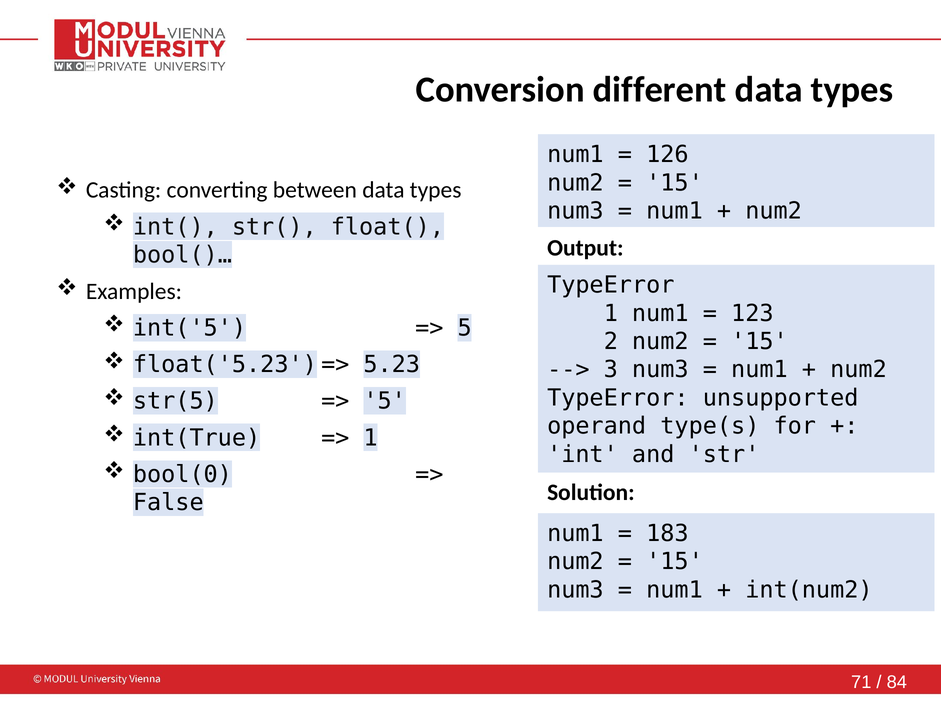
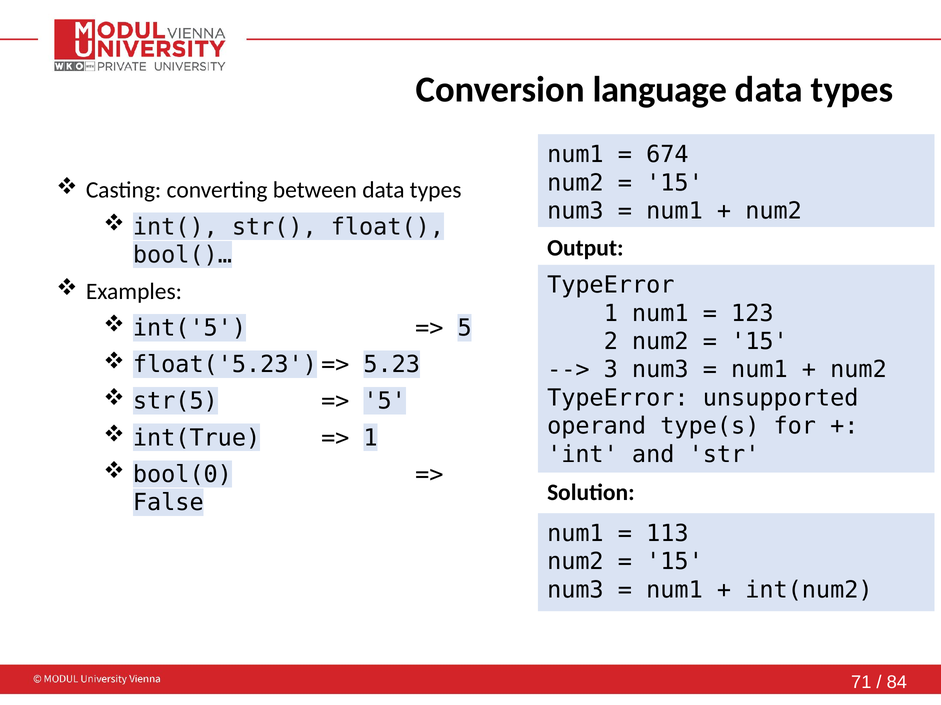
different: different -> language
126: 126 -> 674
183: 183 -> 113
